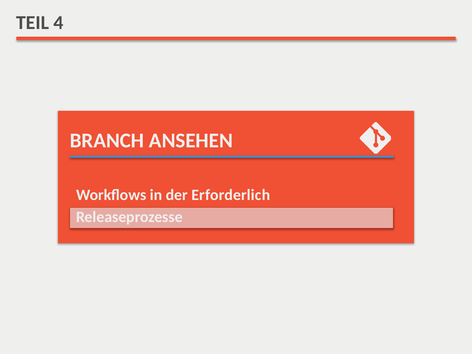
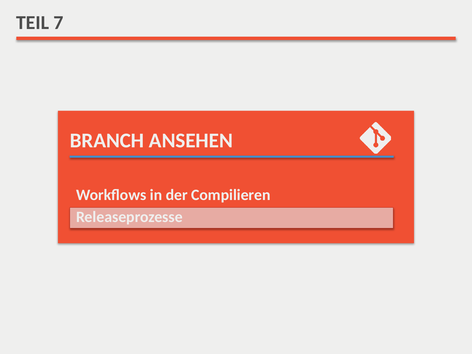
4: 4 -> 7
Erforderlich: Erforderlich -> Compilieren
